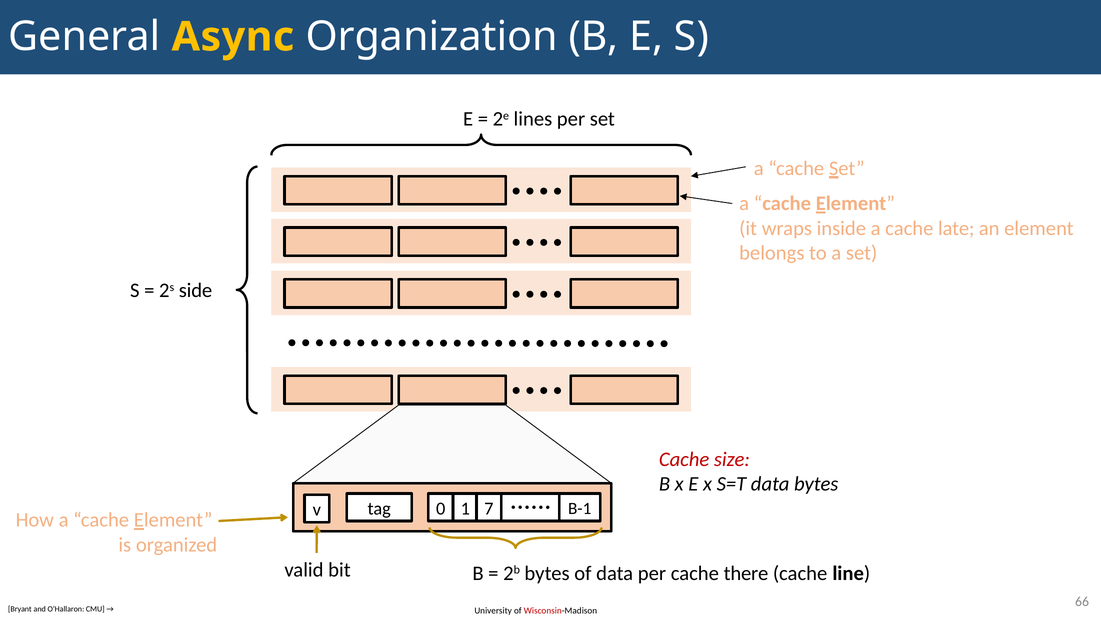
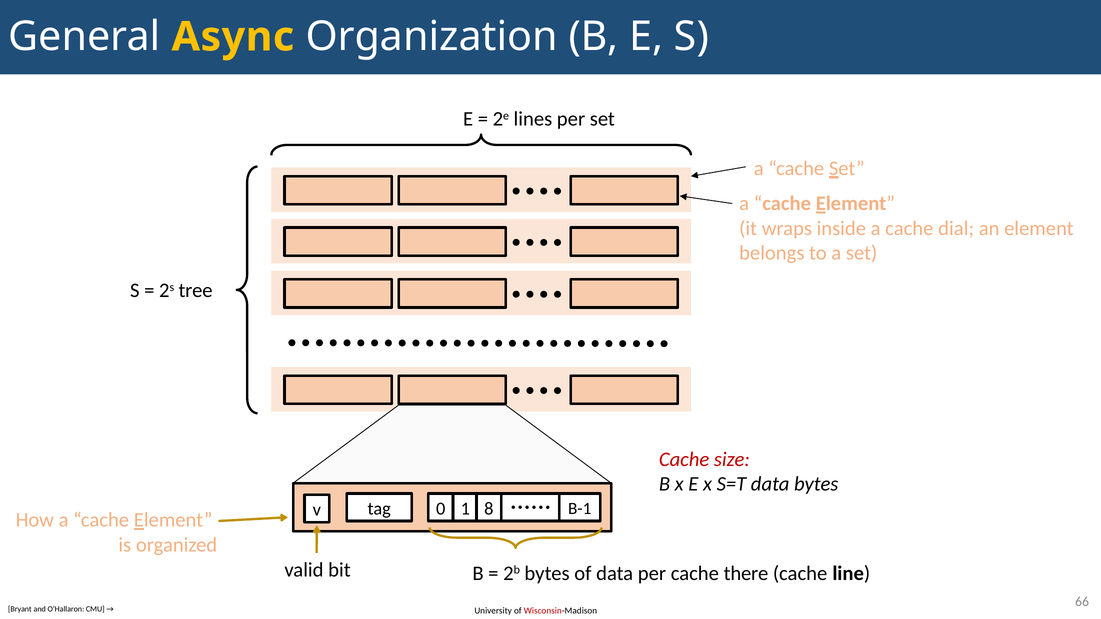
late: late -> dial
side: side -> tree
7: 7 -> 8
